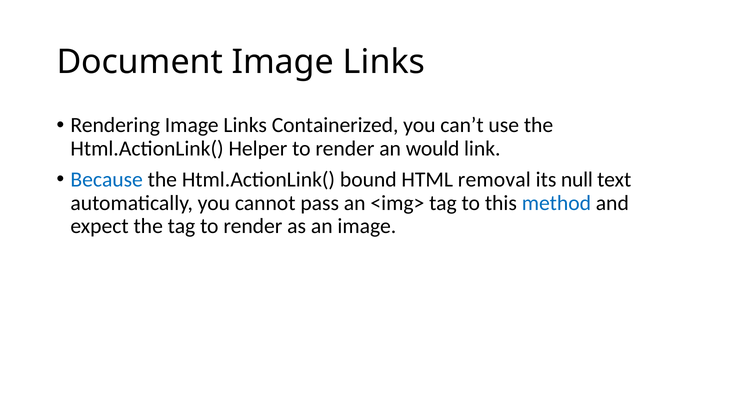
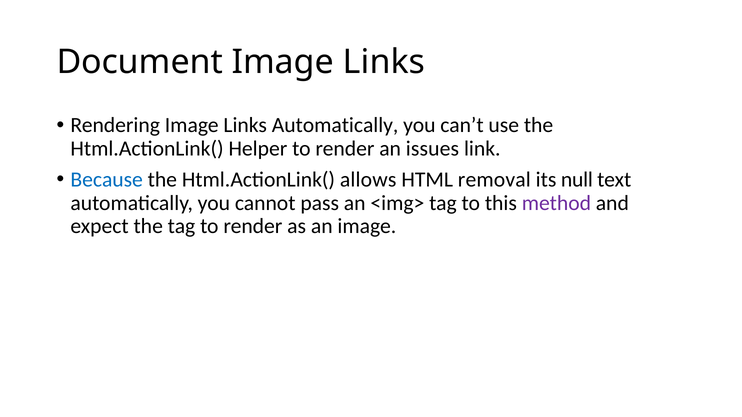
Links Containerized: Containerized -> Automatically
would: would -> issues
bound: bound -> allows
method colour: blue -> purple
